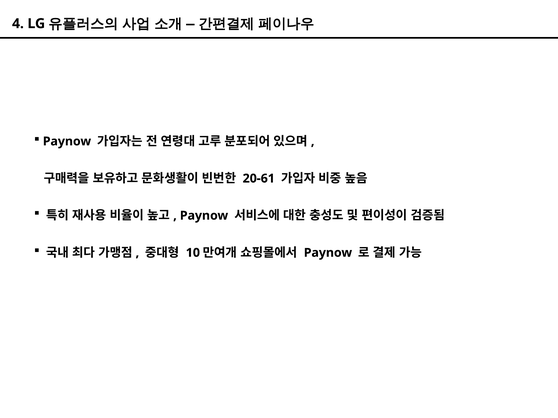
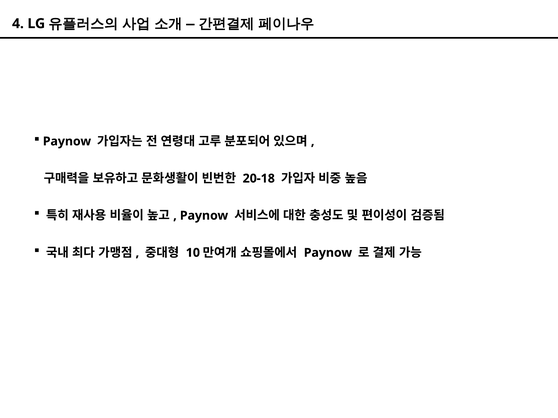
20-61: 20-61 -> 20-18
